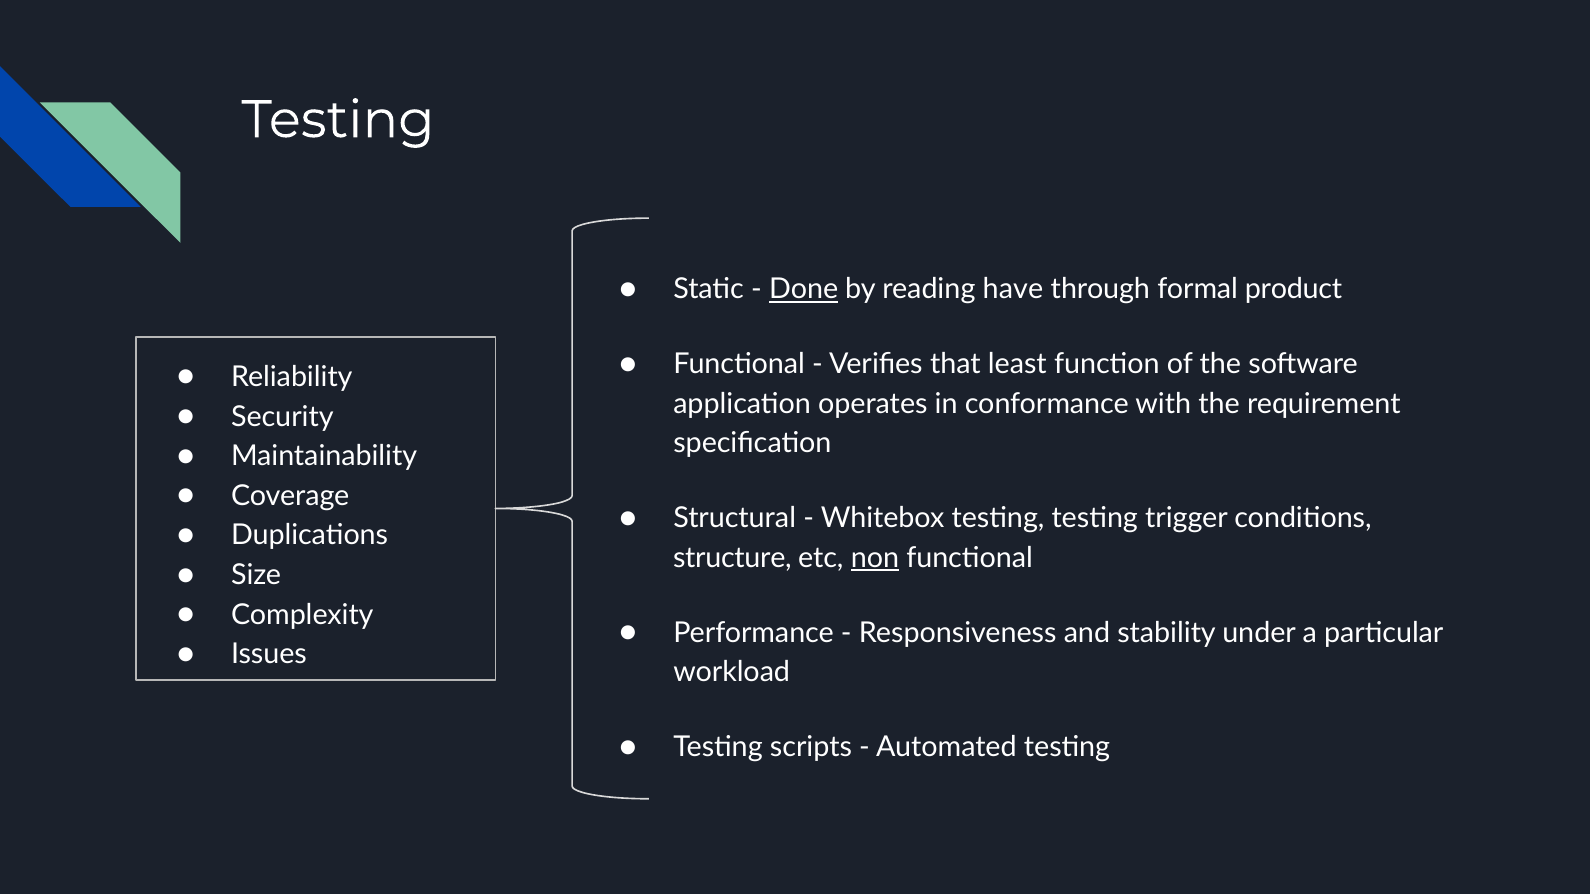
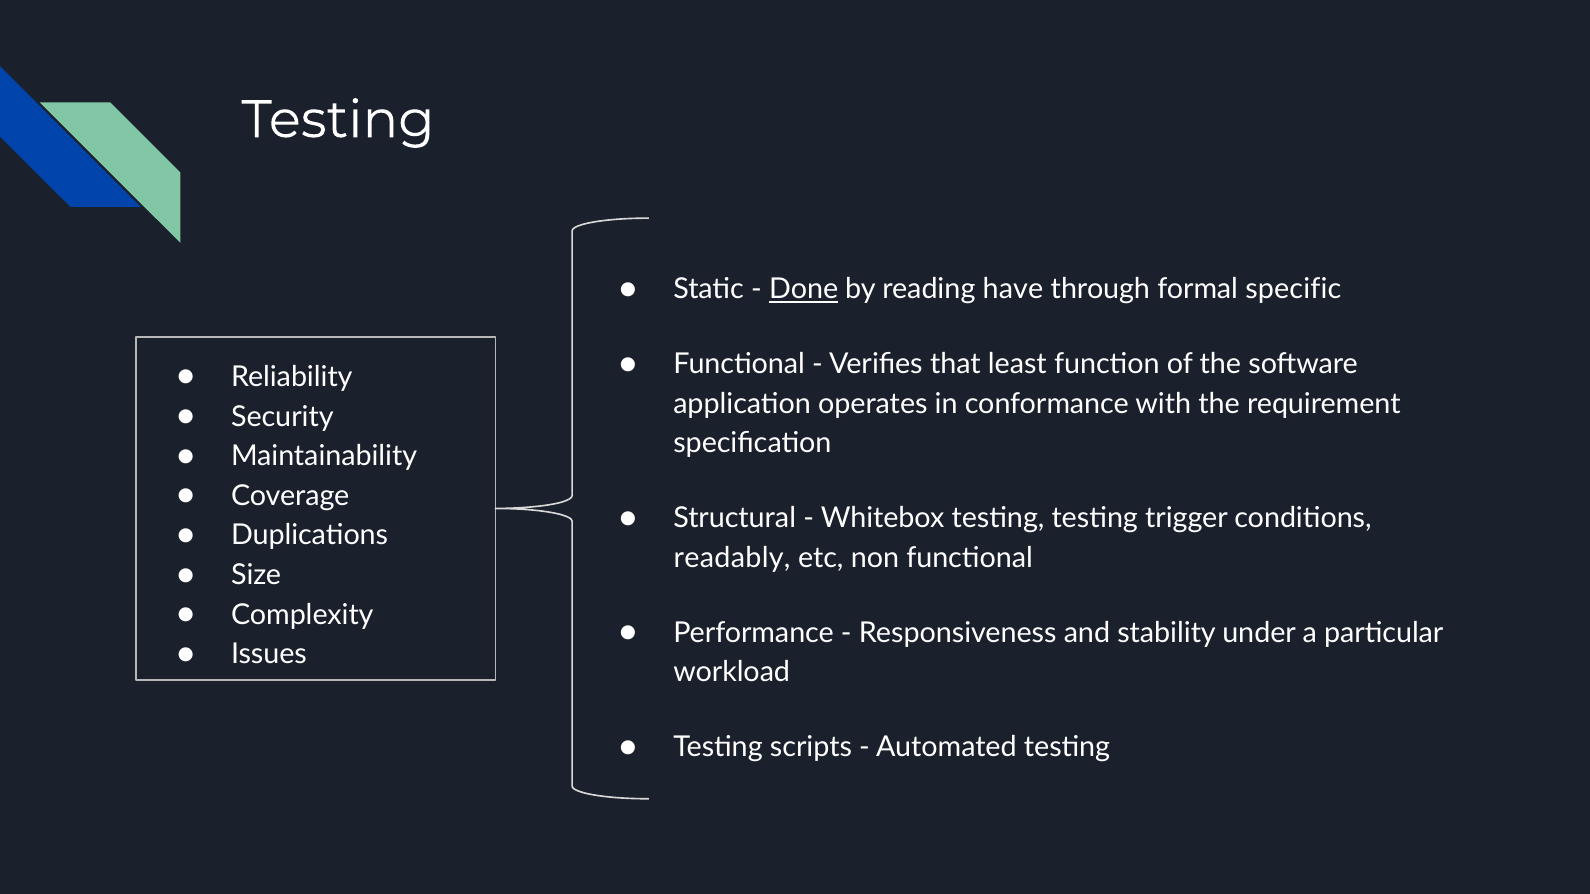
product: product -> specific
structure: structure -> readably
non underline: present -> none
